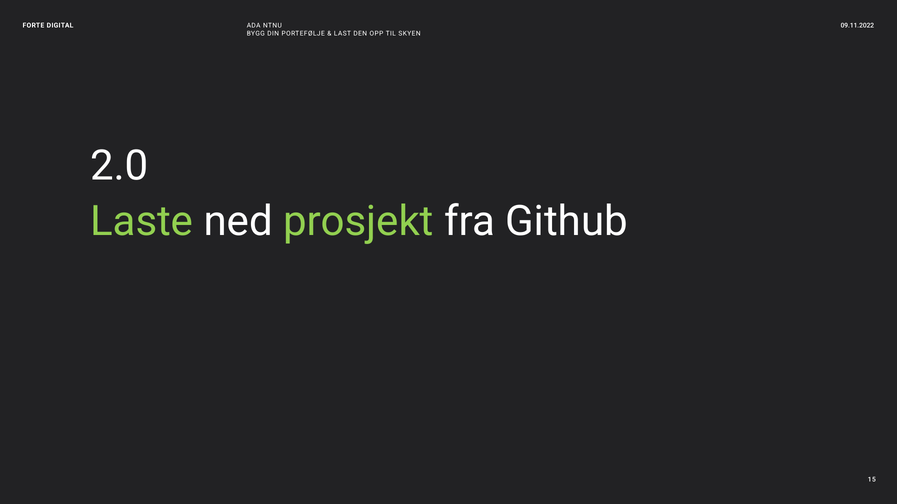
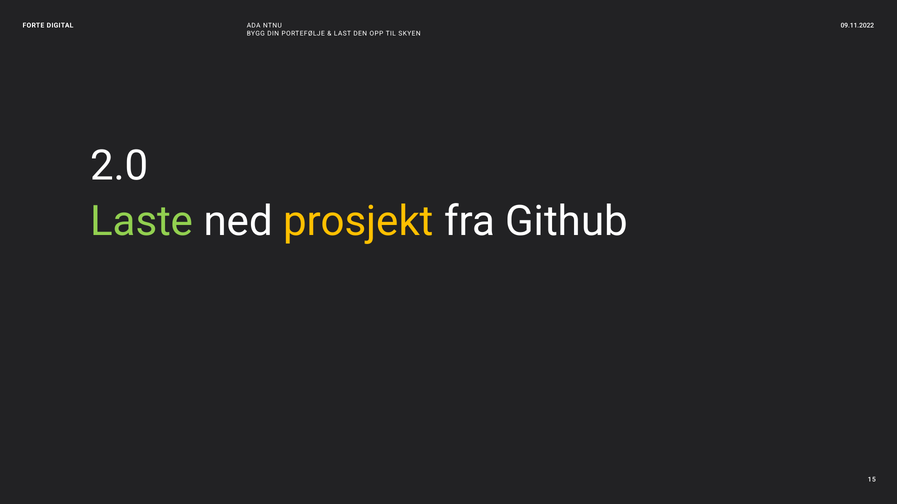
prosjekt colour: light green -> yellow
